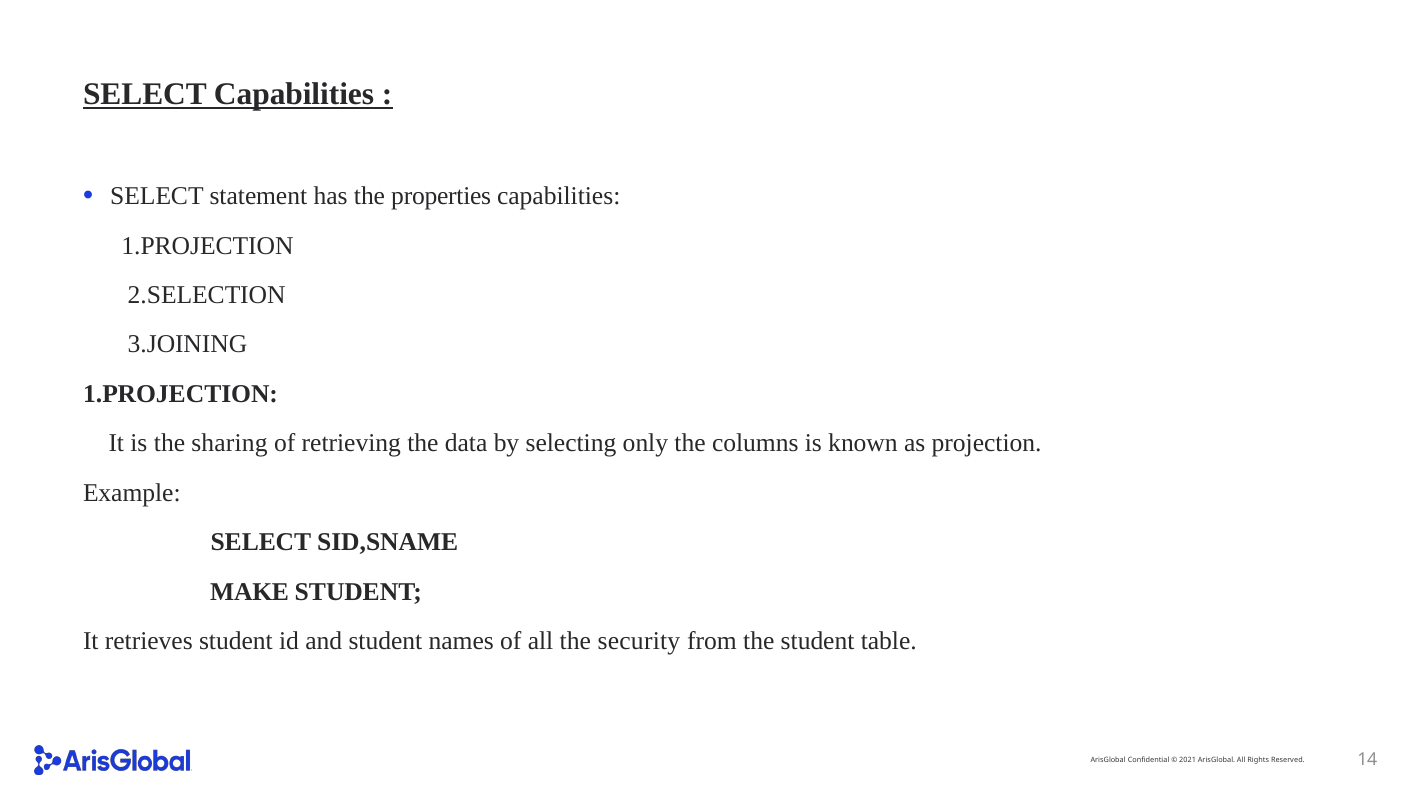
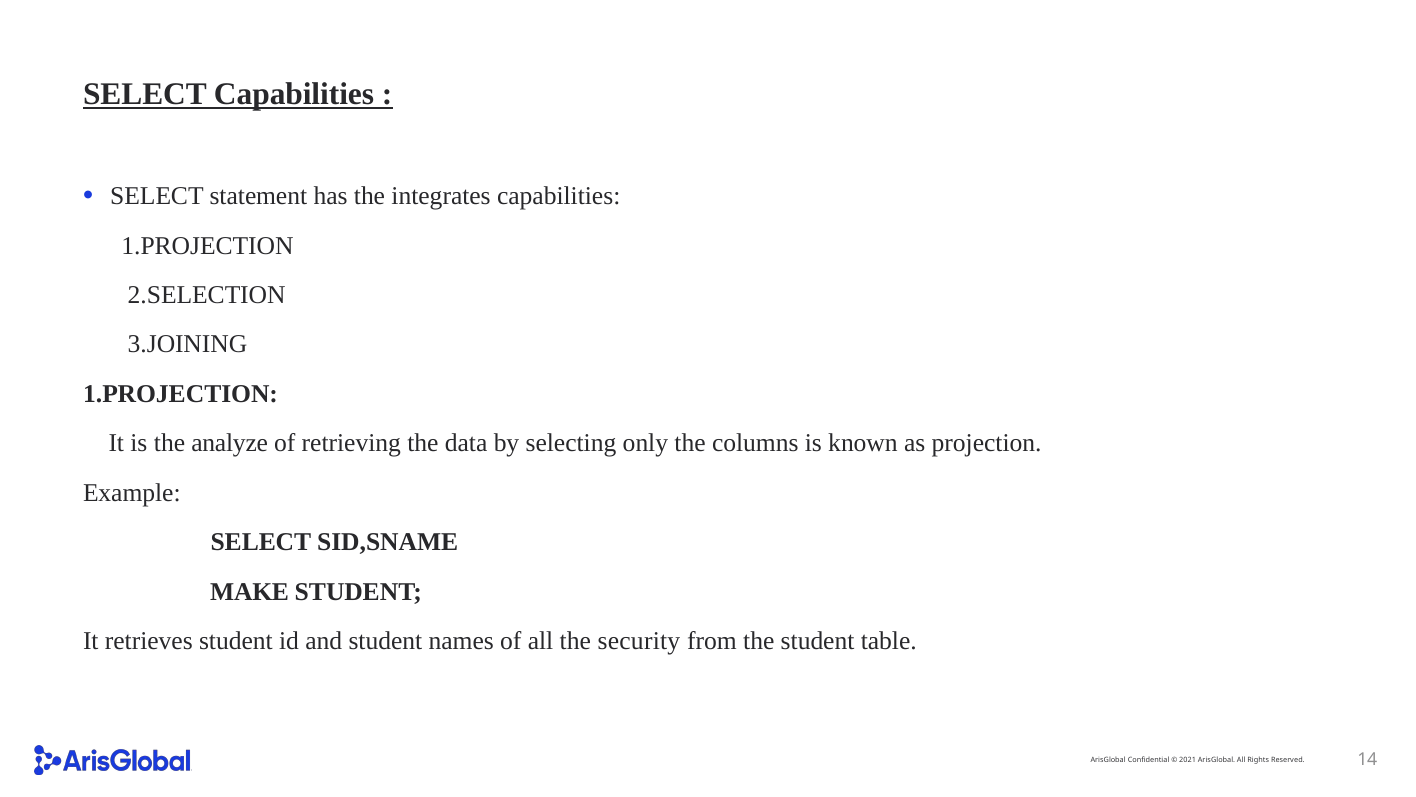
properties: properties -> integrates
sharing: sharing -> analyze
